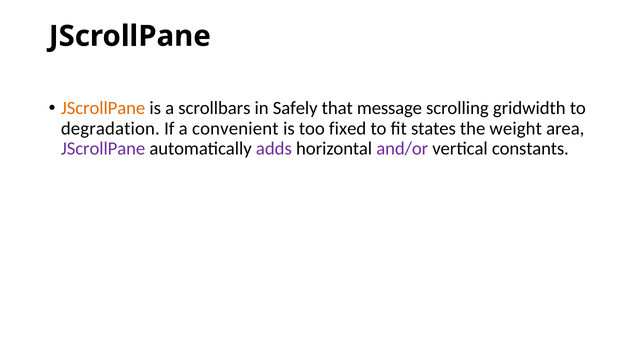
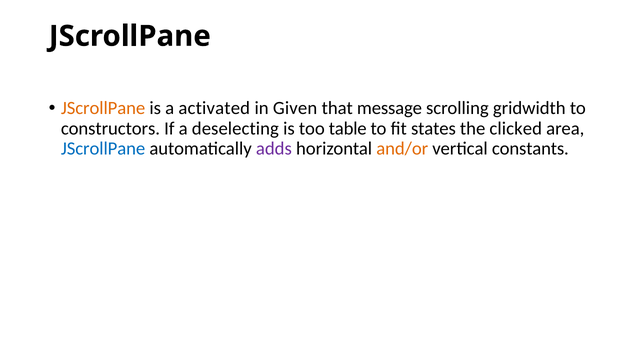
scrollbars: scrollbars -> activated
Safely: Safely -> Given
degradation: degradation -> constructors
convenient: convenient -> deselecting
fixed: fixed -> table
weight: weight -> clicked
JScrollPane at (103, 149) colour: purple -> blue
and/or colour: purple -> orange
